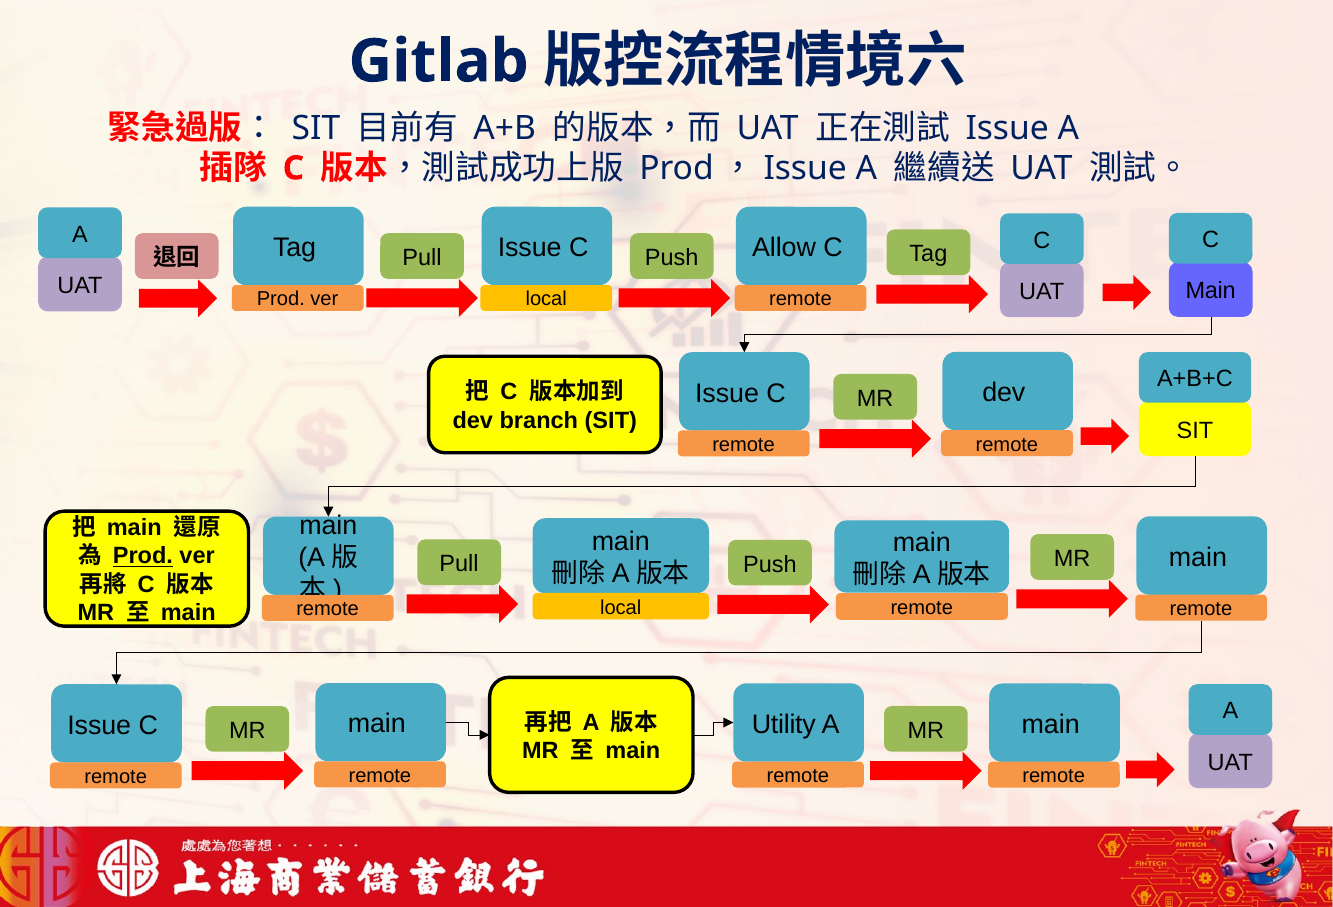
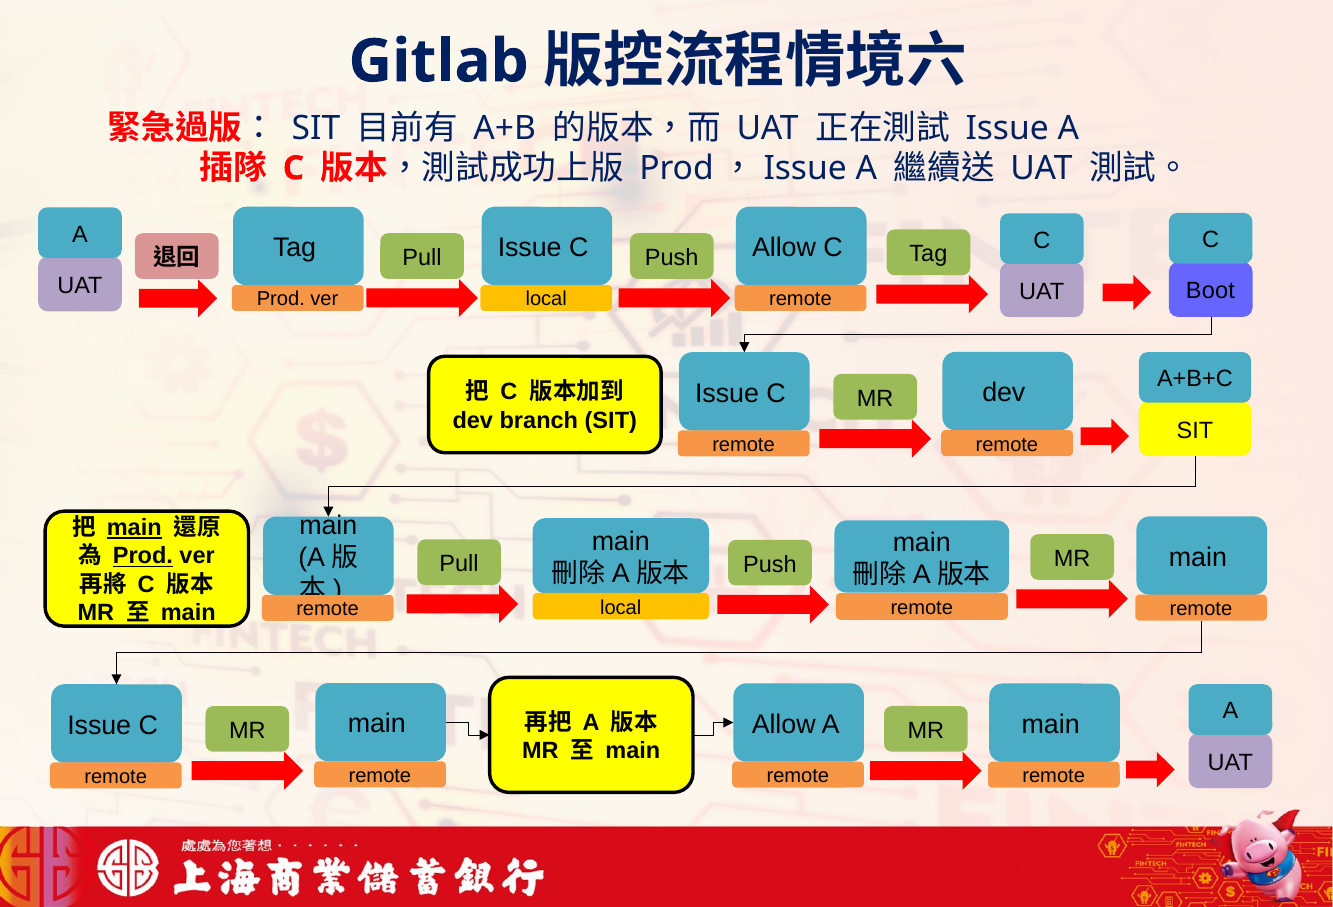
Main at (1211, 291): Main -> Boot
main at (134, 528) underline: none -> present
Utility at (784, 724): Utility -> Allow
